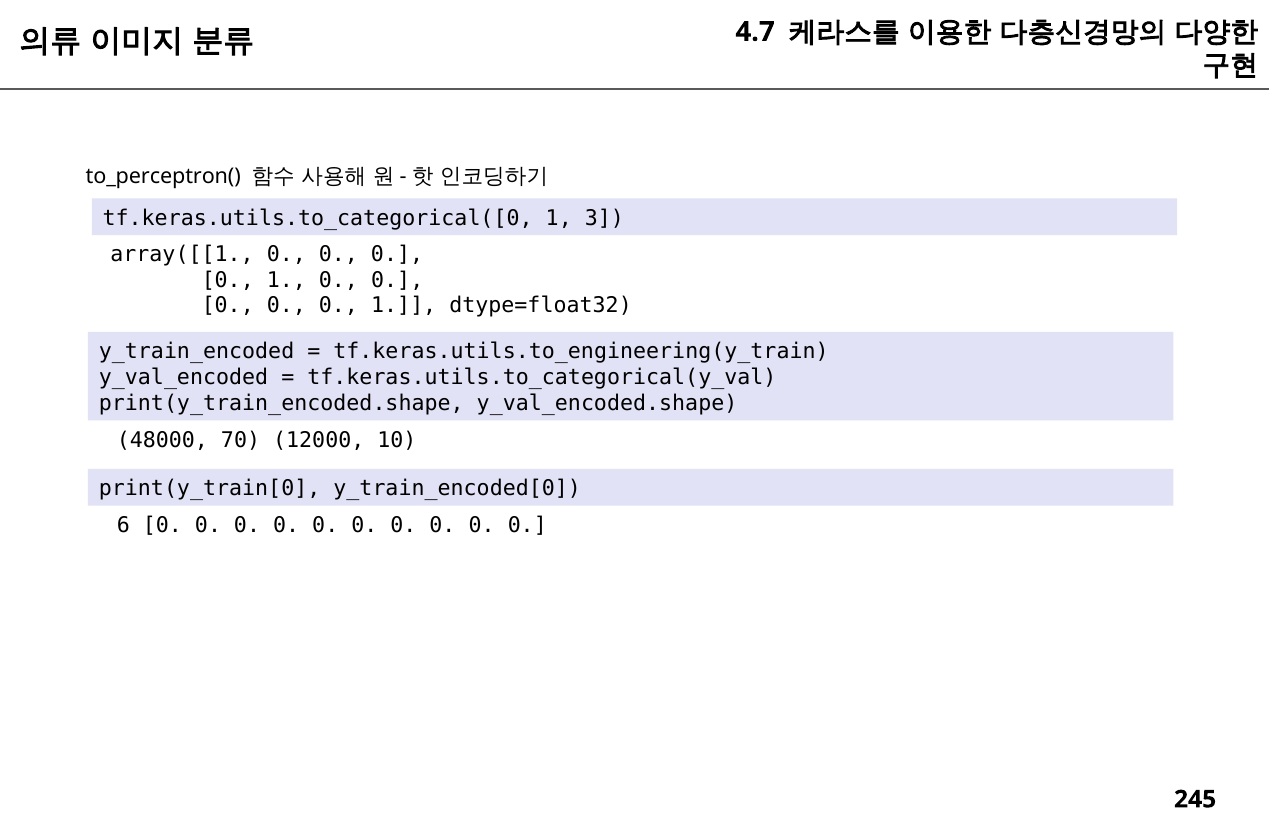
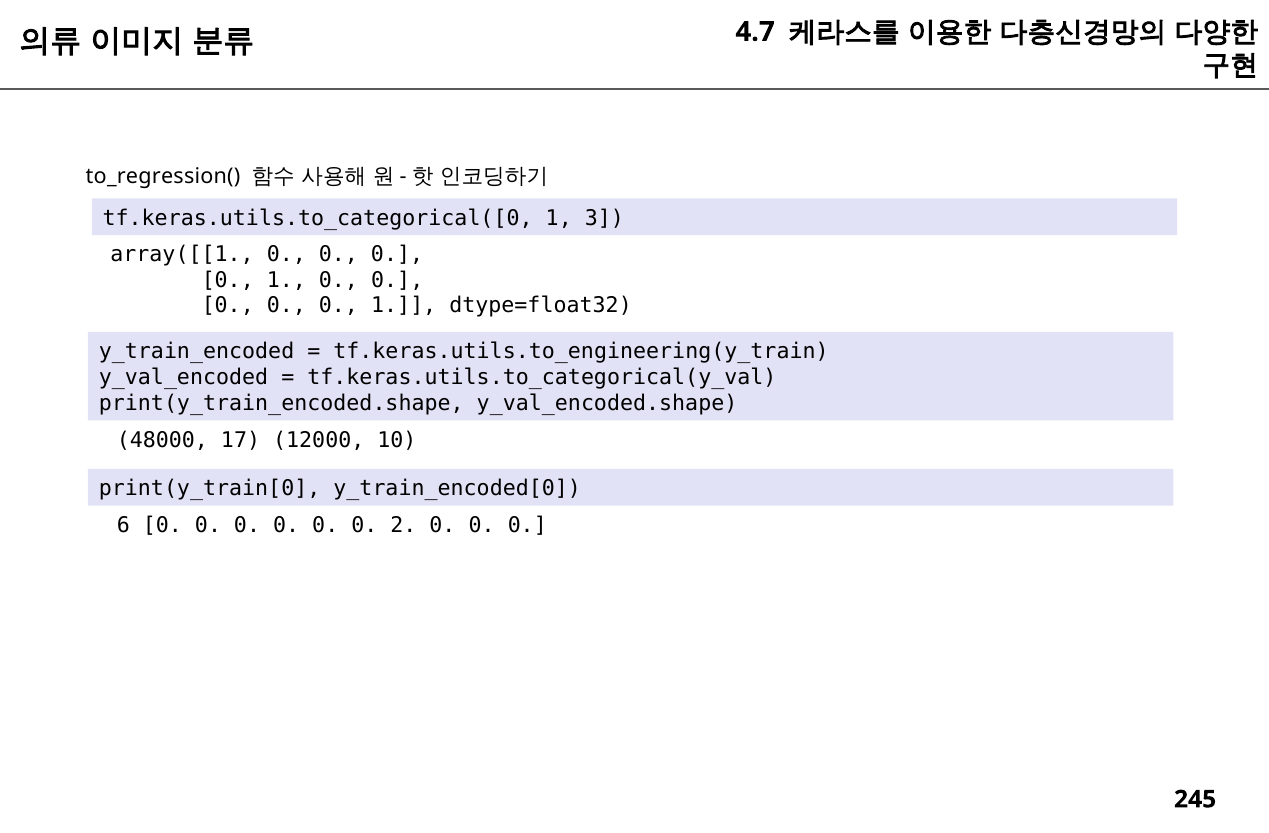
to_perceptron(: to_perceptron( -> to_regression(
70: 70 -> 17
0 at (403, 525): 0 -> 2
